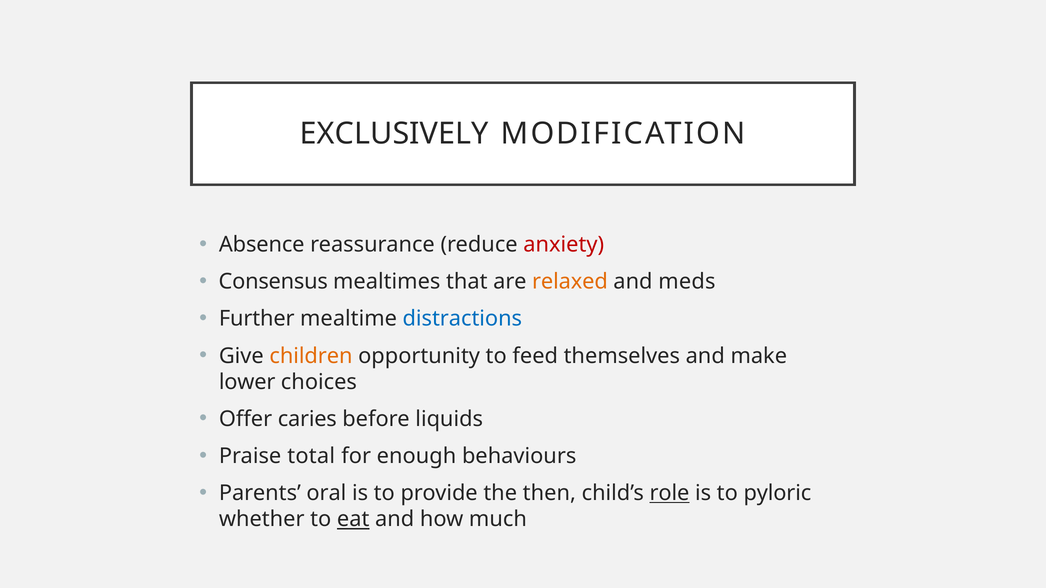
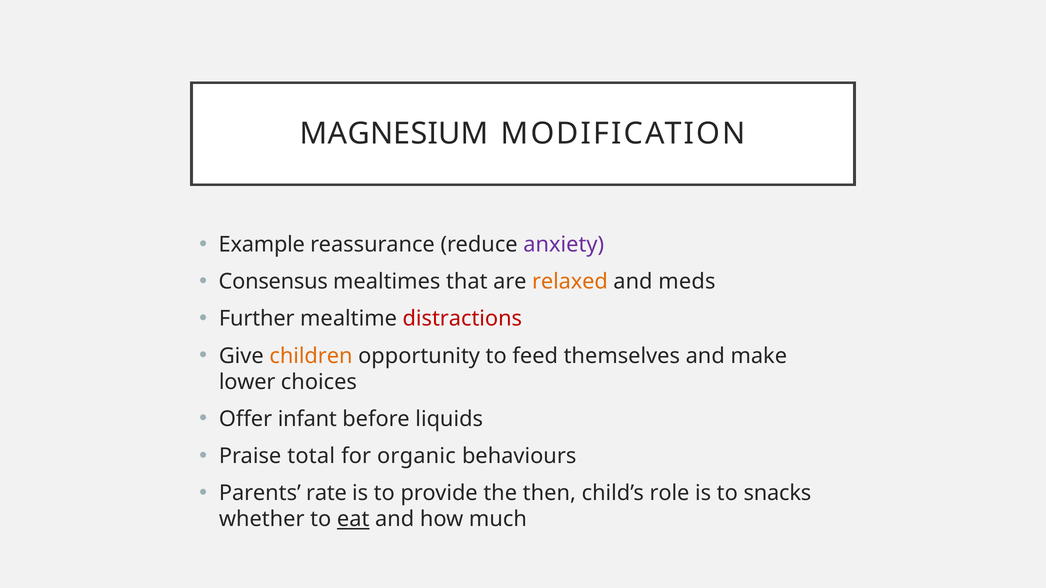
EXCLUSIVELY: EXCLUSIVELY -> MAGNESIUM
Absence: Absence -> Example
anxiety colour: red -> purple
distractions colour: blue -> red
caries: caries -> infant
enough: enough -> organic
oral: oral -> rate
role underline: present -> none
pyloric: pyloric -> snacks
